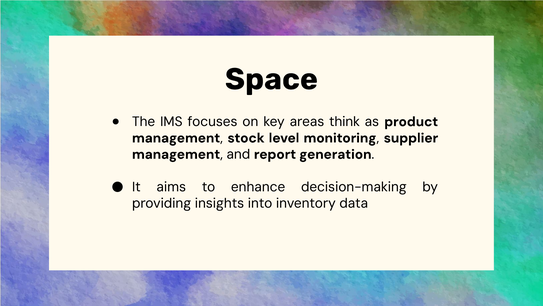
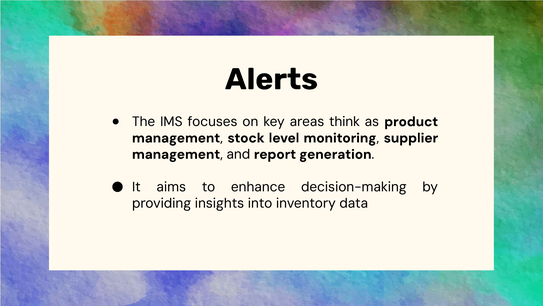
Space: Space -> Alerts
